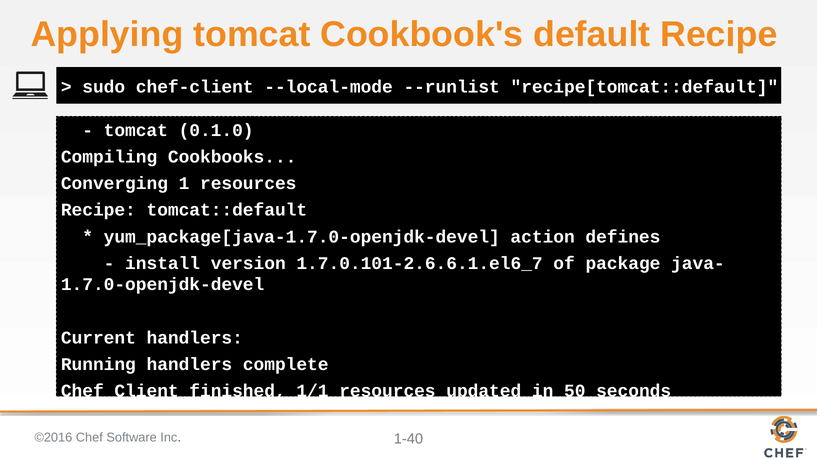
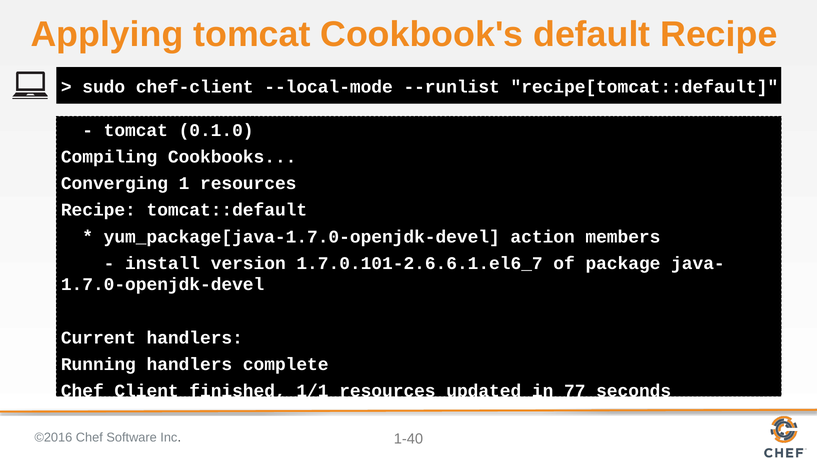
defines: defines -> members
50: 50 -> 77
